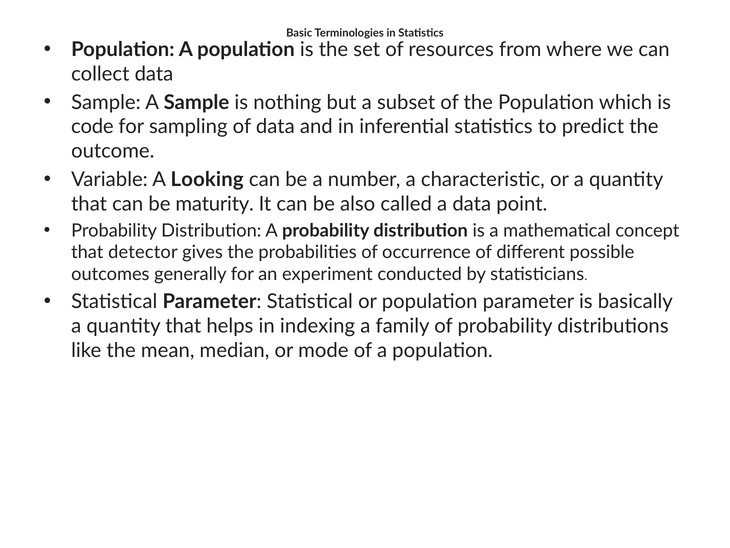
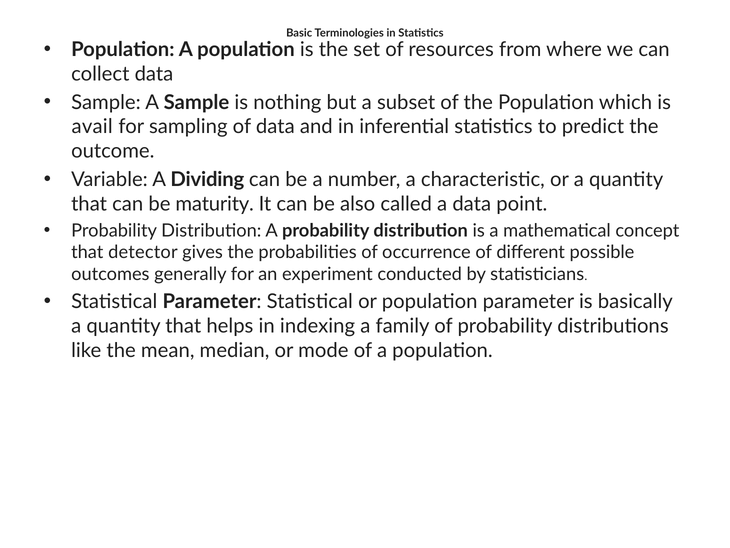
code: code -> avail
Looking: Looking -> Dividing
